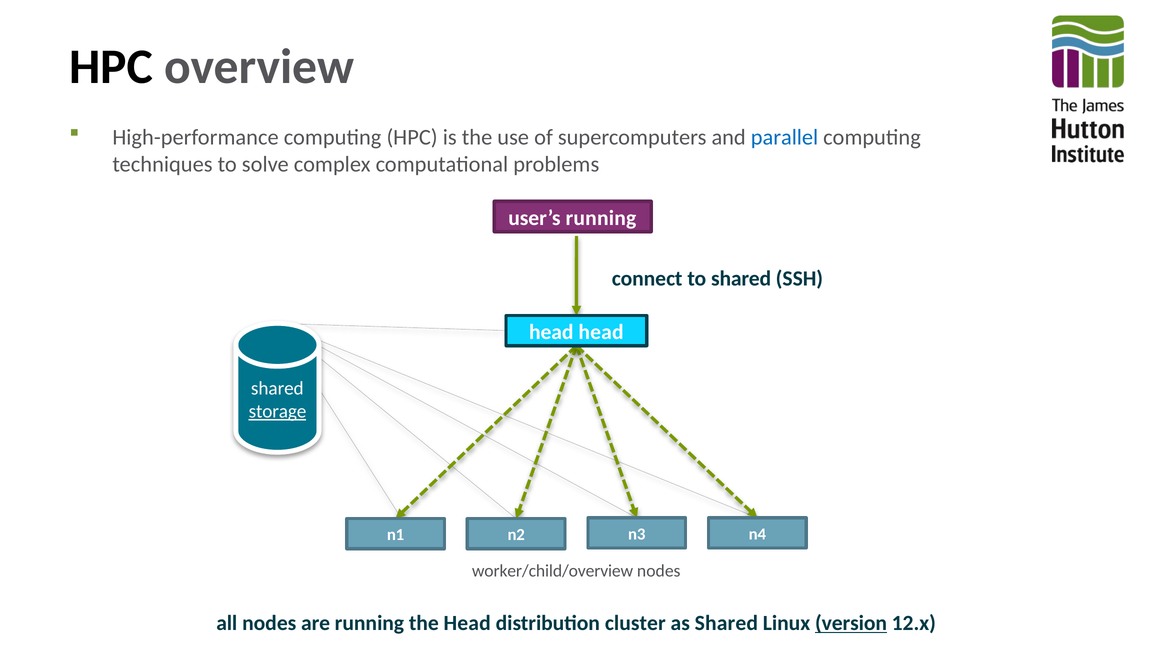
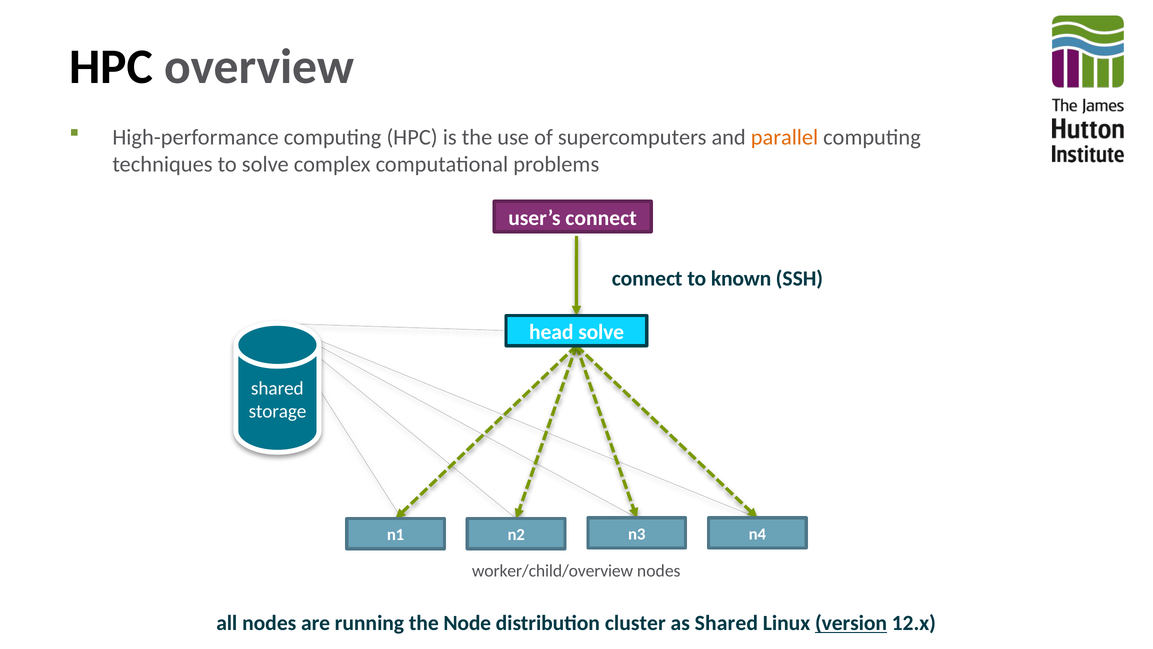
parallel colour: blue -> orange
user’s running: running -> connect
to shared: shared -> known
head head: head -> solve
storage underline: present -> none
the Head: Head -> Node
